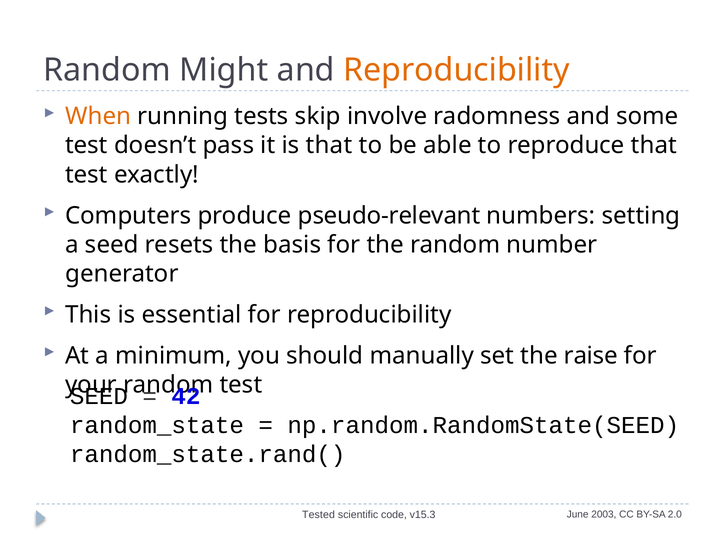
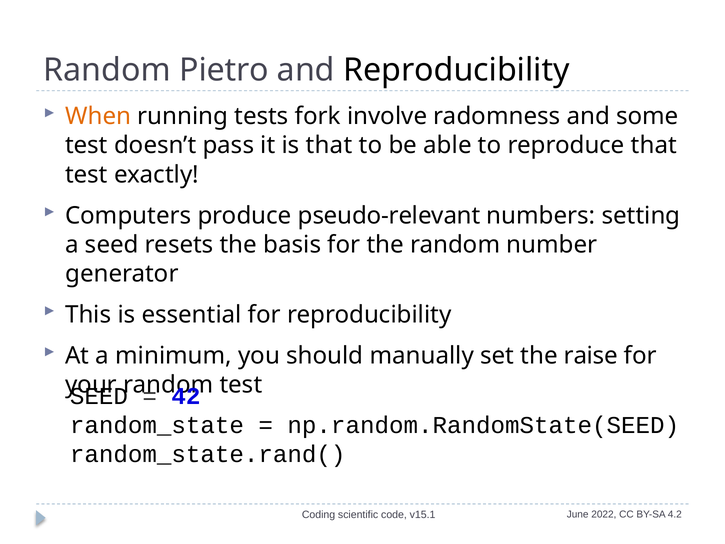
Might: Might -> Pietro
Reproducibility at (456, 70) colour: orange -> black
skip: skip -> fork
2003: 2003 -> 2022
2.0: 2.0 -> 4.2
Tested: Tested -> Coding
v15.3: v15.3 -> v15.1
